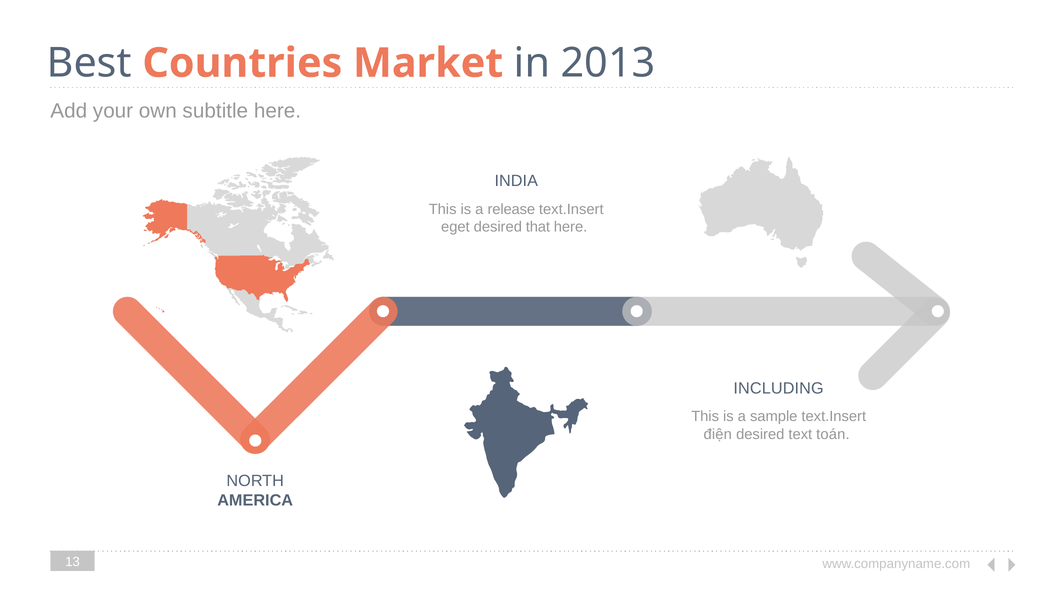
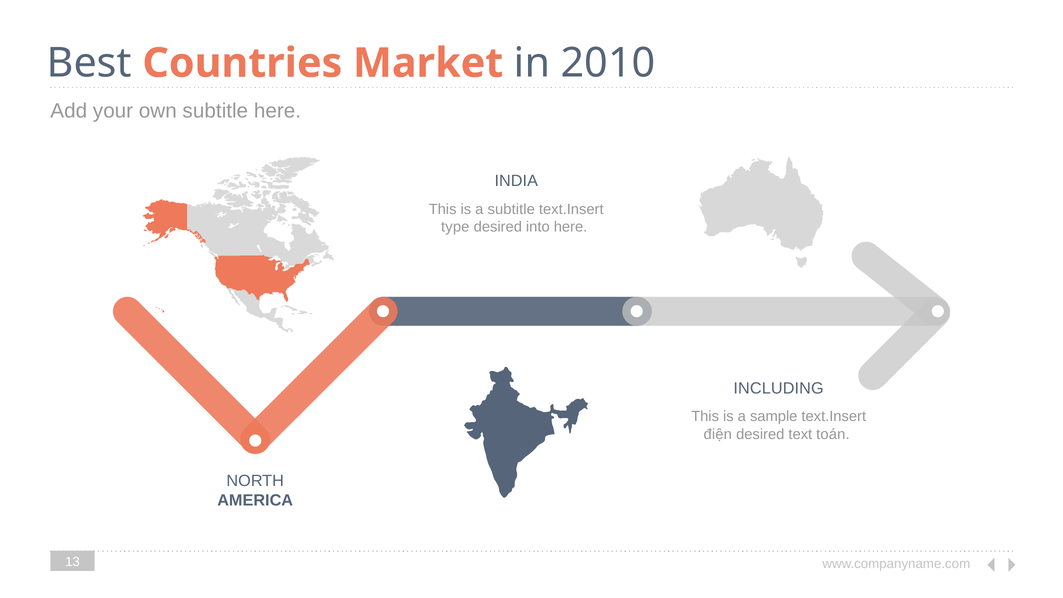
2013: 2013 -> 2010
a release: release -> subtitle
eget: eget -> type
that: that -> into
